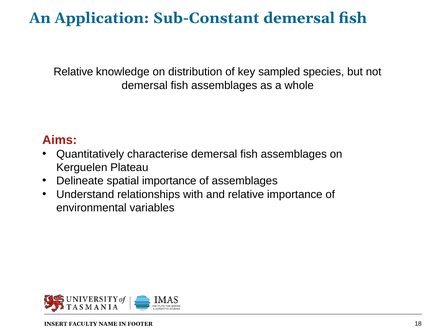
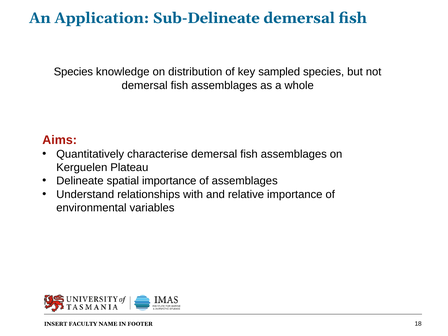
Sub-Constant: Sub-Constant -> Sub-Delineate
Relative at (73, 72): Relative -> Species
